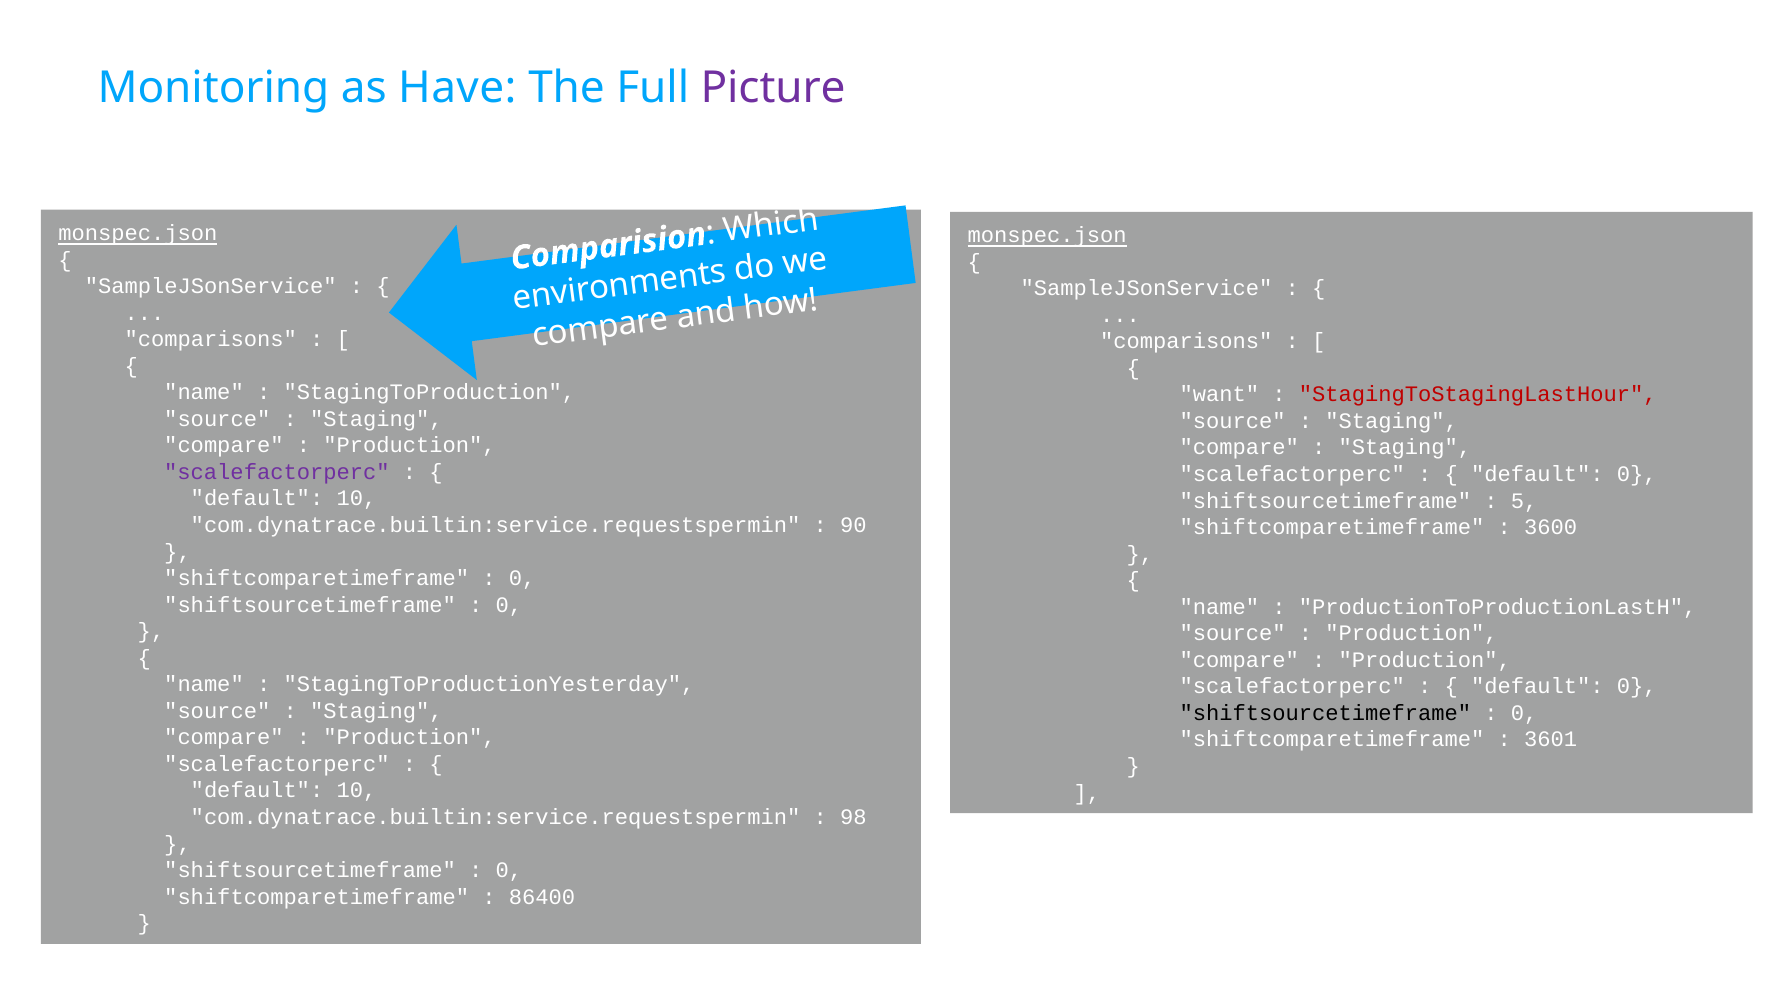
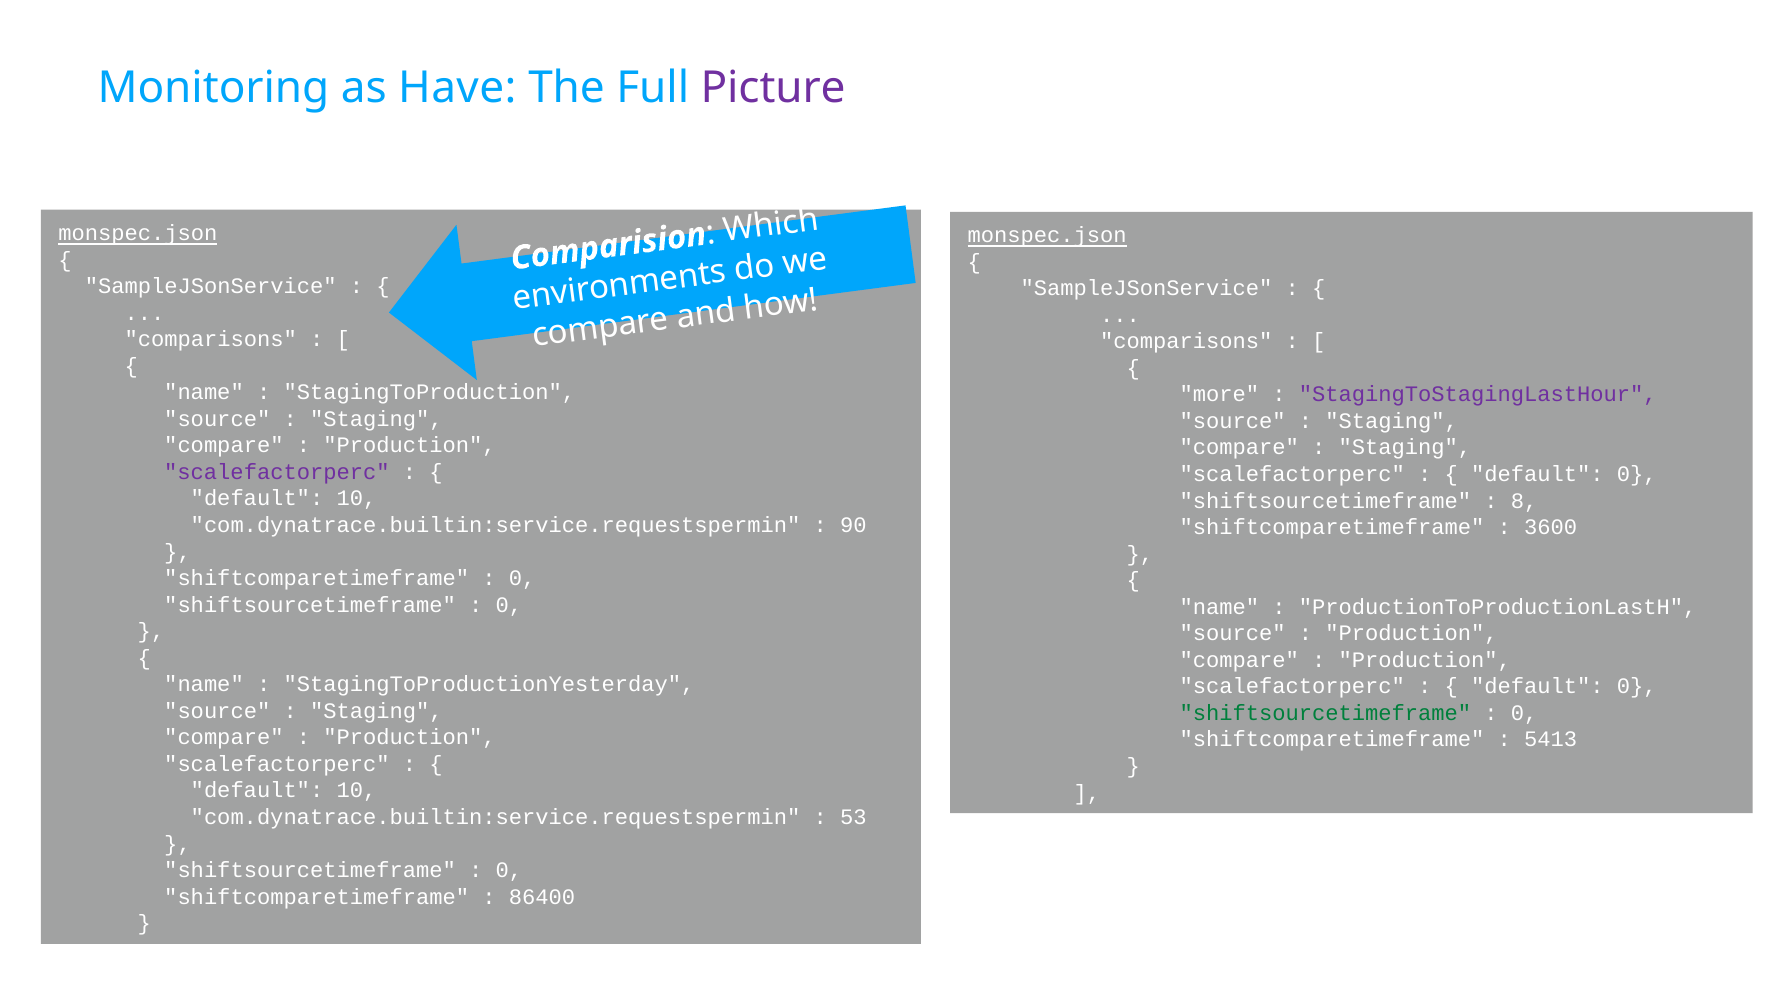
want: want -> more
StagingToStagingLastHour colour: red -> purple
5: 5 -> 8
shiftsourcetimeframe at (1325, 713) colour: black -> green
3601: 3601 -> 5413
98: 98 -> 53
